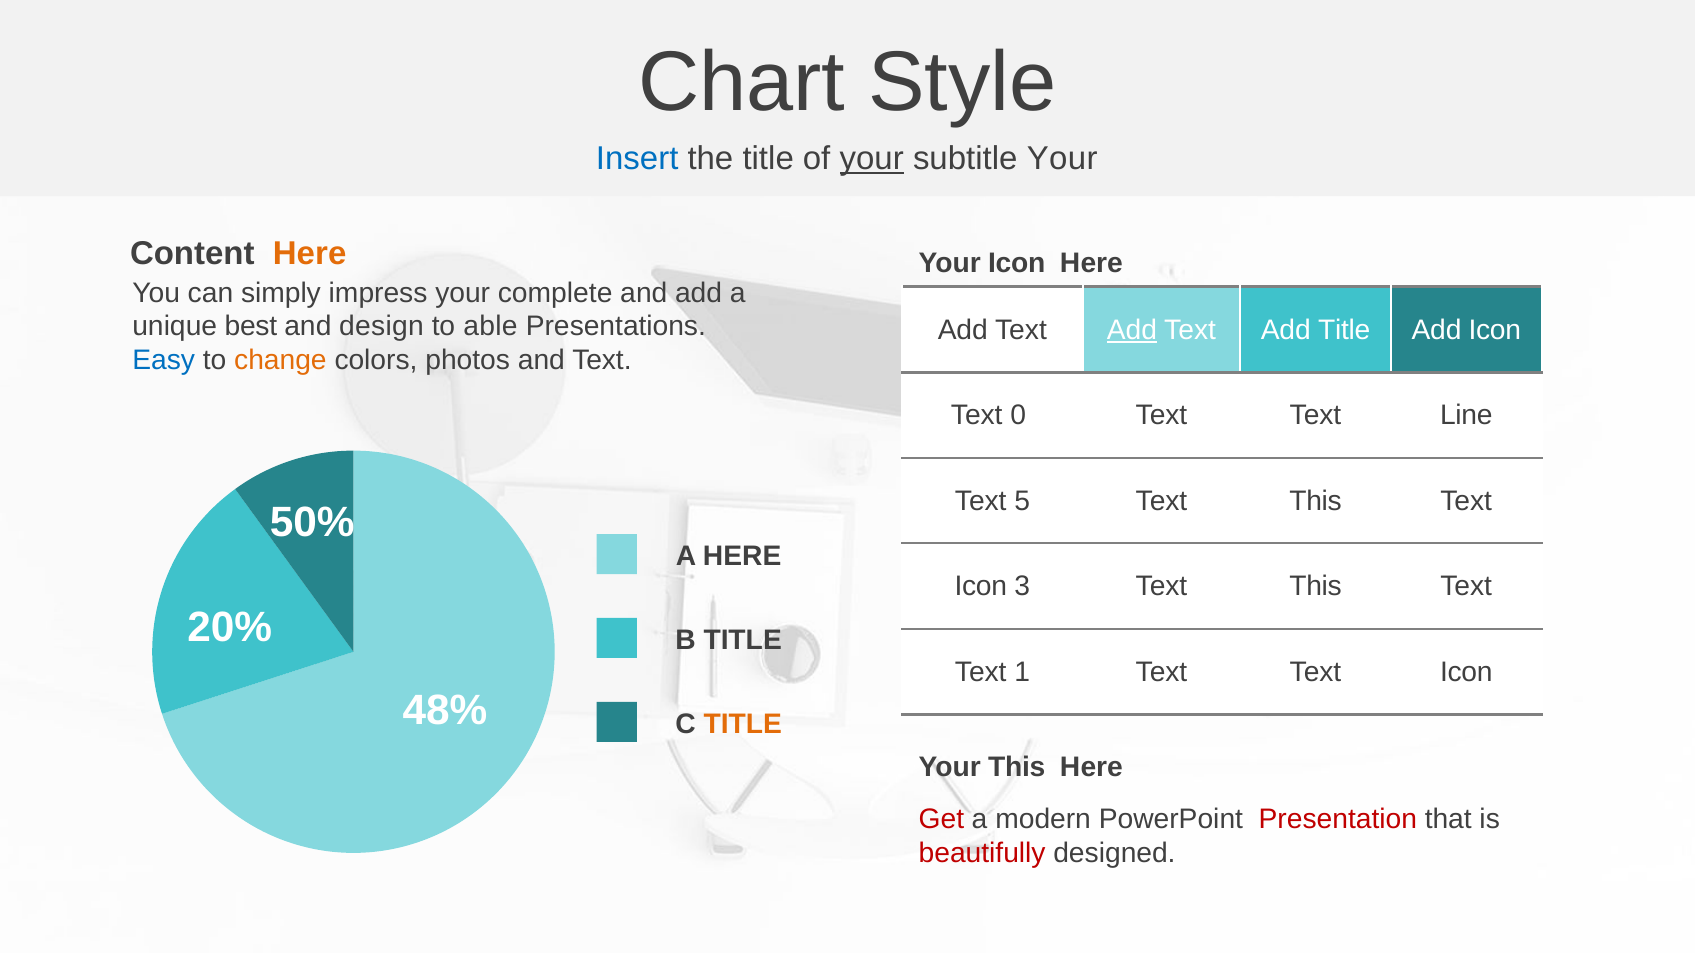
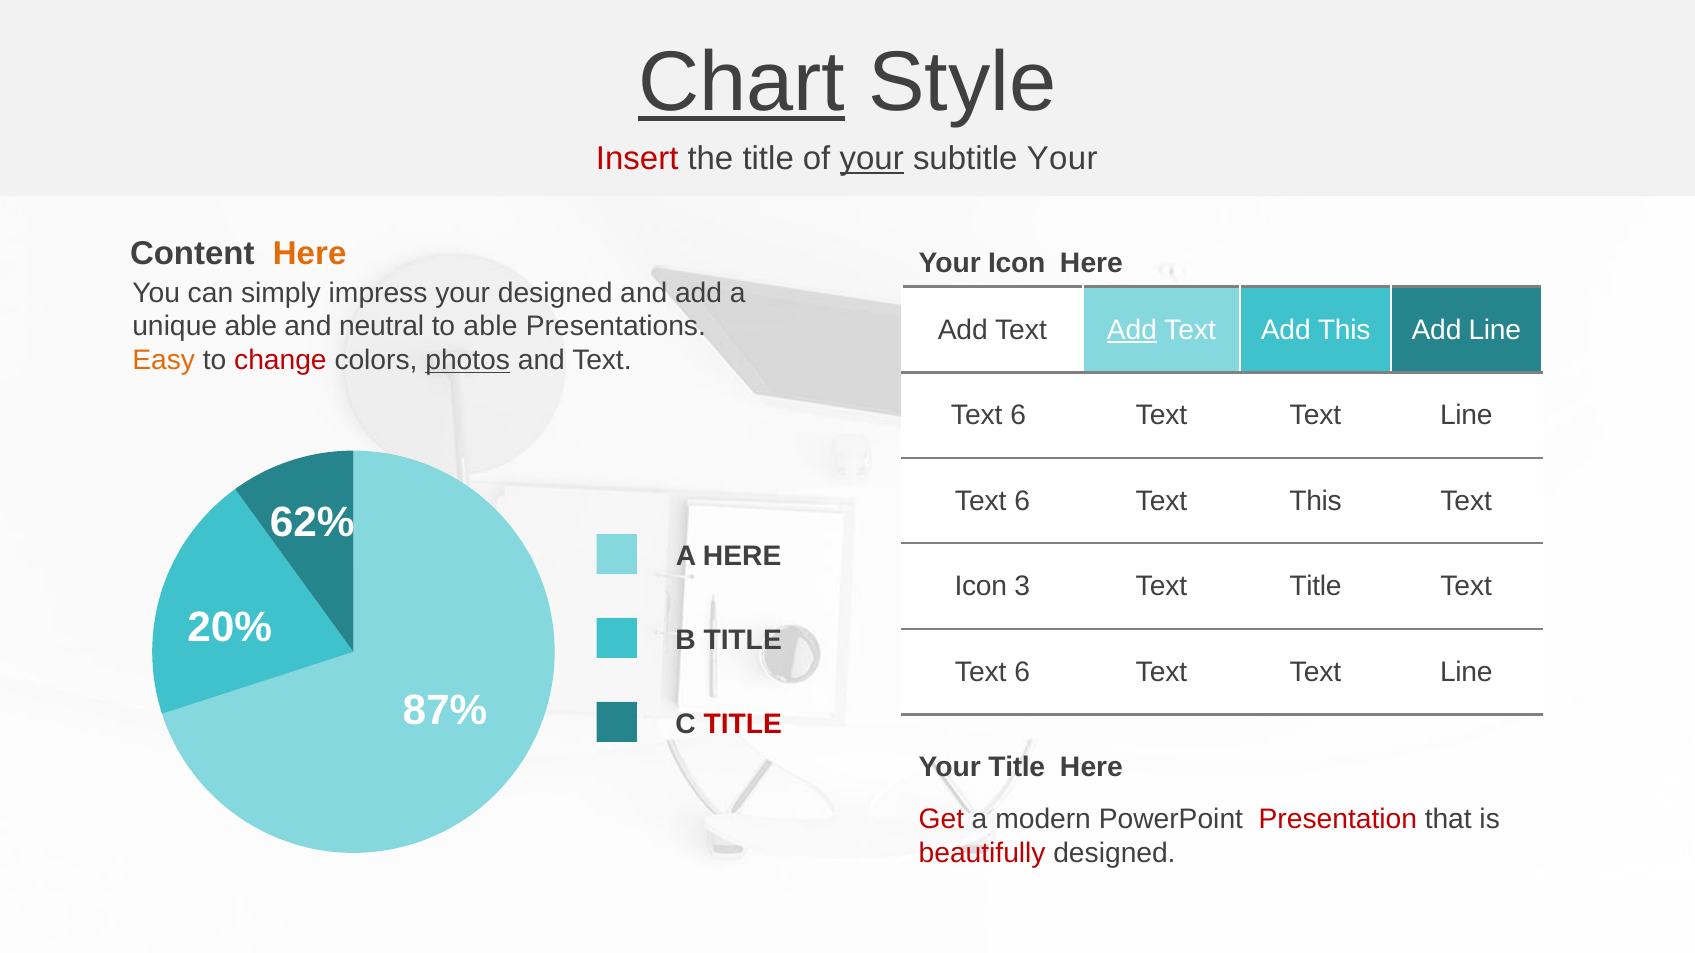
Chart underline: none -> present
Insert colour: blue -> red
your complete: complete -> designed
unique best: best -> able
design: design -> neutral
Add Title: Title -> This
Add Icon: Icon -> Line
Easy colour: blue -> orange
change colour: orange -> red
photos underline: none -> present
0 at (1018, 416): 0 -> 6
5 at (1022, 501): 5 -> 6
50%: 50% -> 62%
3 Text This: This -> Title
1 at (1022, 672): 1 -> 6
Icon at (1466, 672): Icon -> Line
48%: 48% -> 87%
TITLE at (743, 724) colour: orange -> red
Your This: This -> Title
